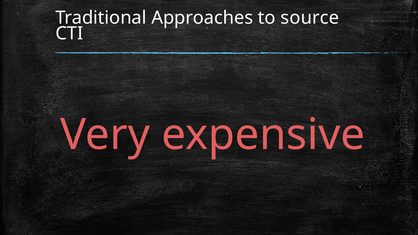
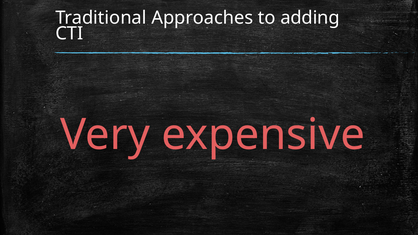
source: source -> adding
